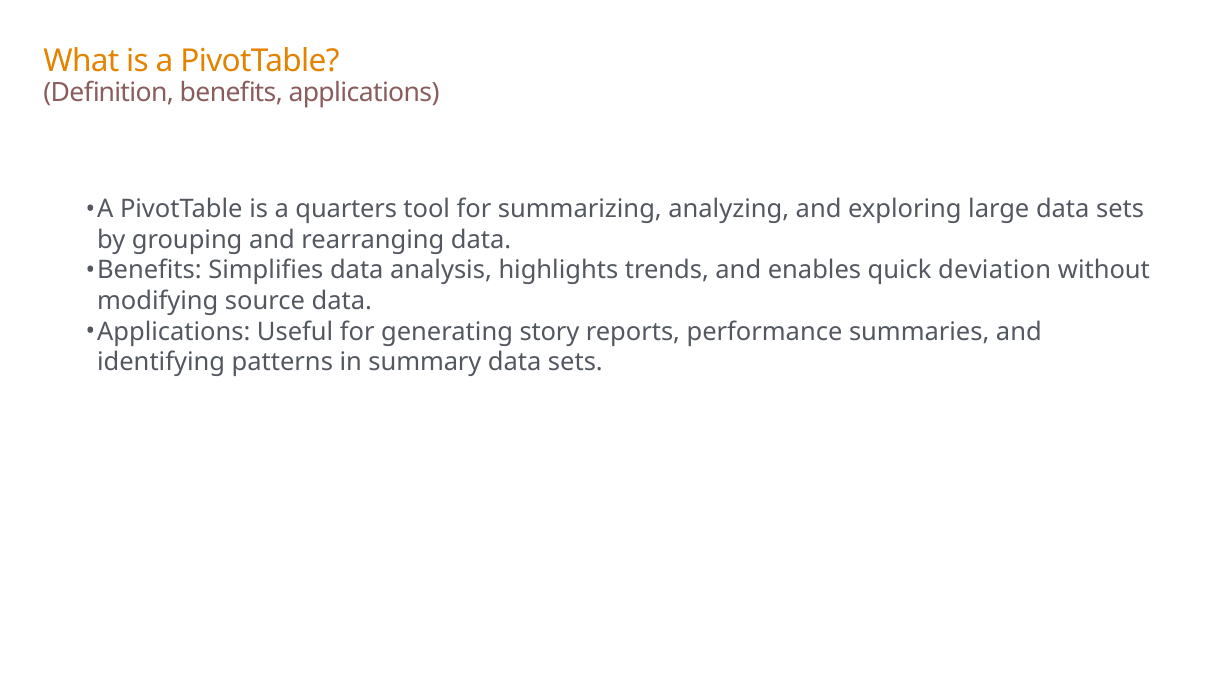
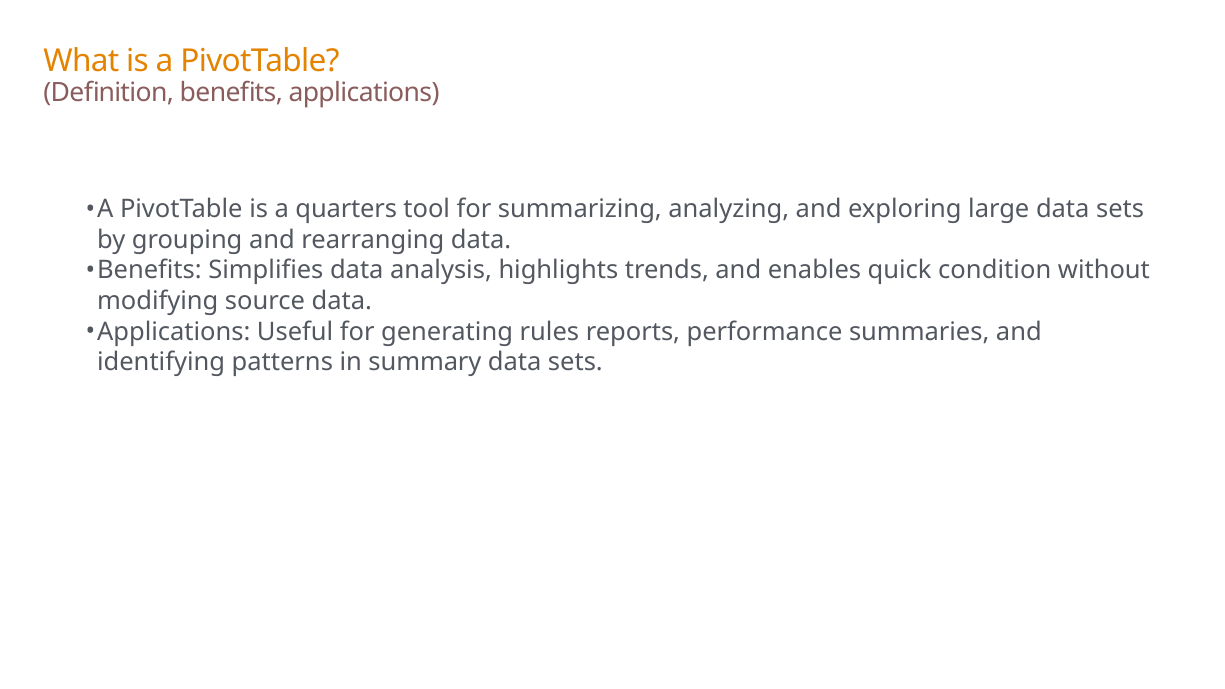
deviation: deviation -> condition
story: story -> rules
